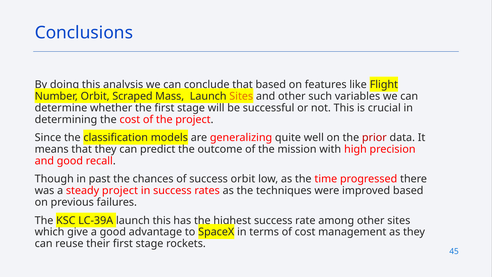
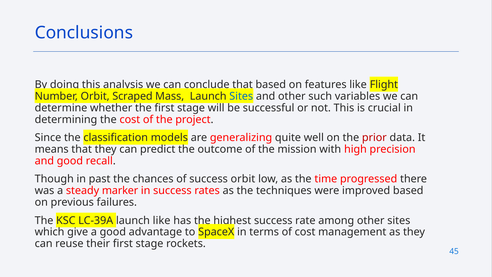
Sites at (241, 96) colour: orange -> blue
steady project: project -> marker
launch this: this -> like
